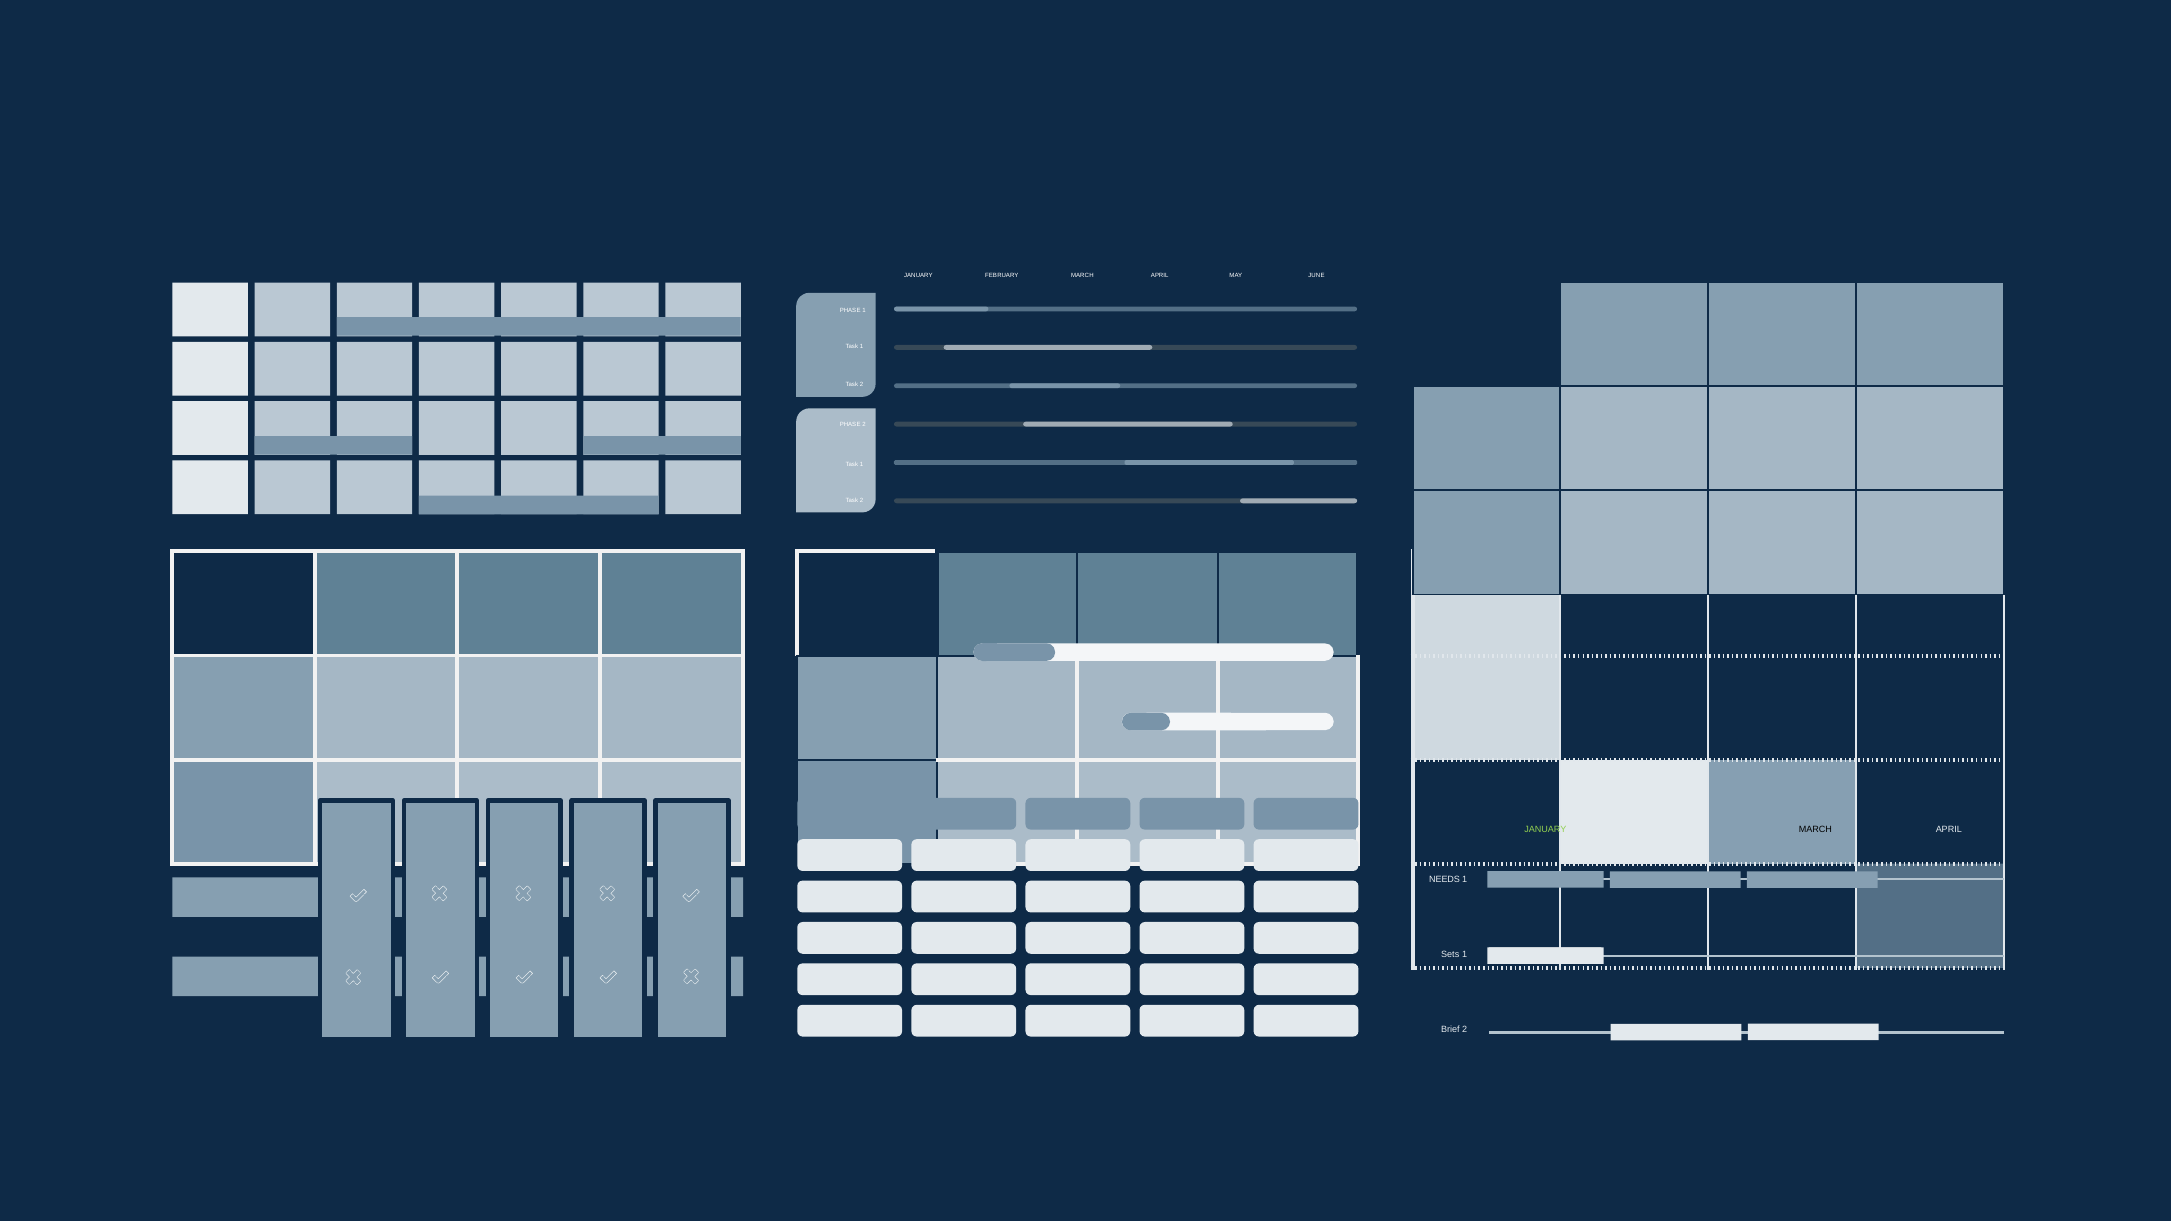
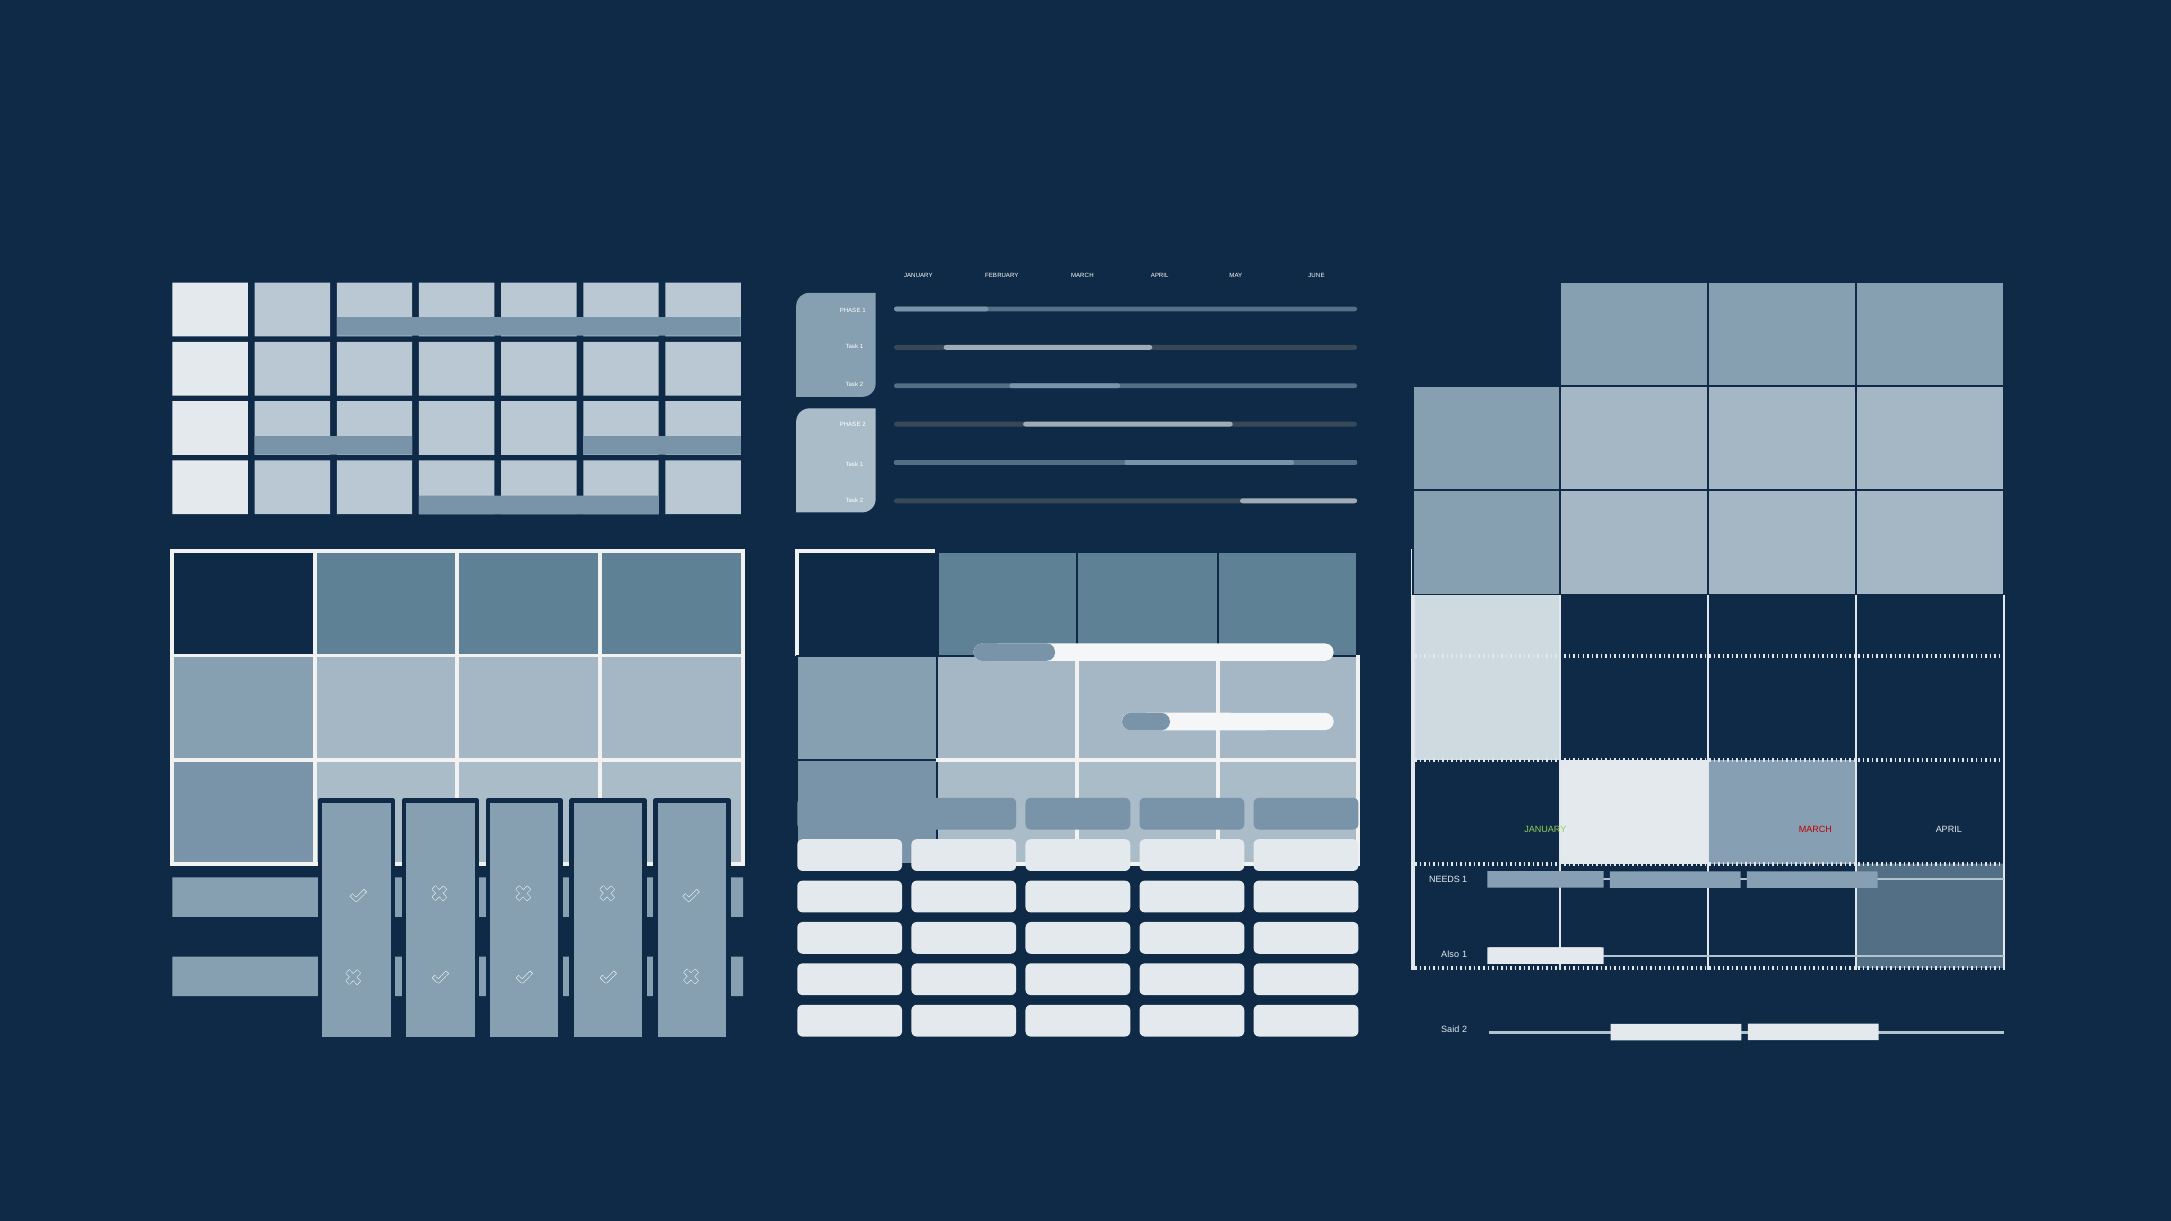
MARCH at (1815, 830) colour: black -> red
Sets: Sets -> Also
Brief: Brief -> Said
